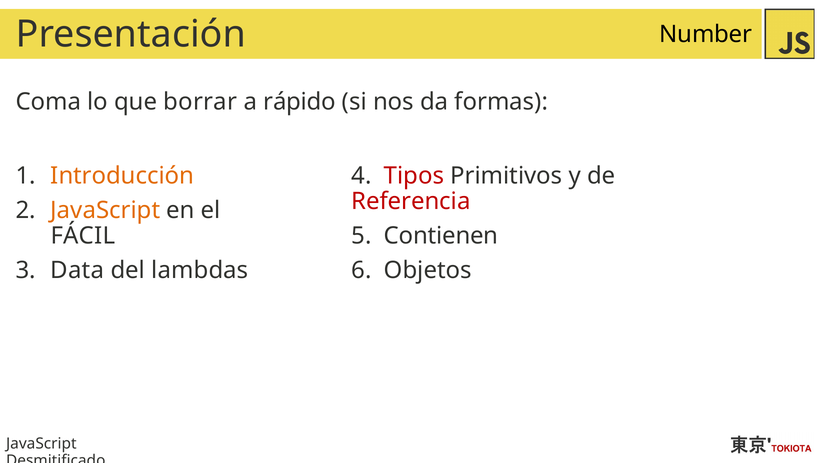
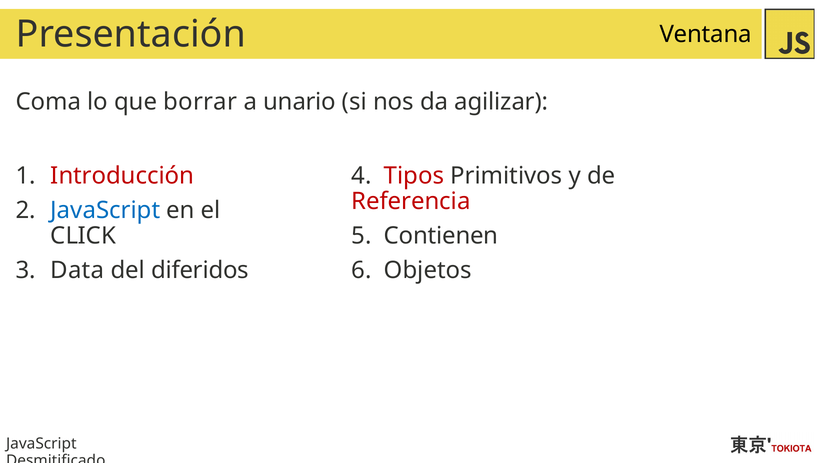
Number: Number -> Ventana
rápido: rápido -> unario
formas: formas -> agilizar
Introducción colour: orange -> red
JavaScript at (105, 210) colour: orange -> blue
FÁCIL: FÁCIL -> CLICK
lambdas: lambdas -> diferidos
